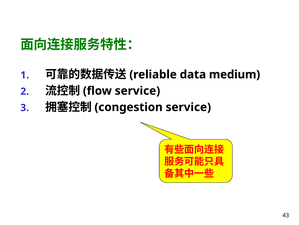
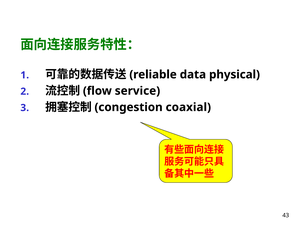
medium: medium -> physical
service at (188, 107): service -> coaxial
